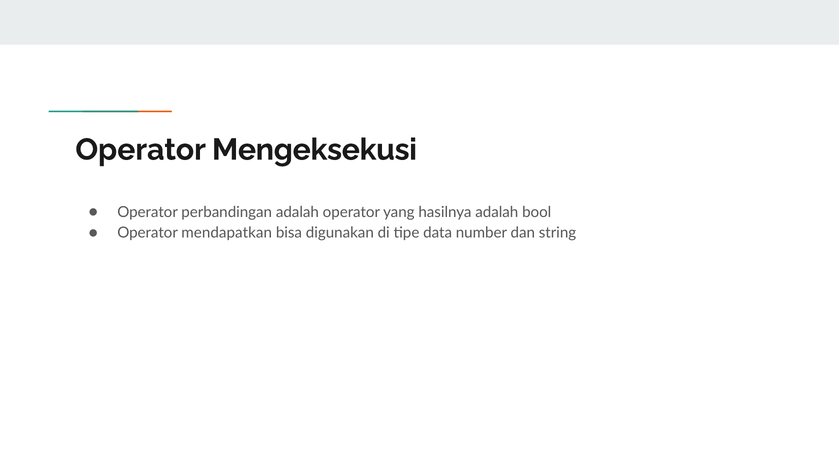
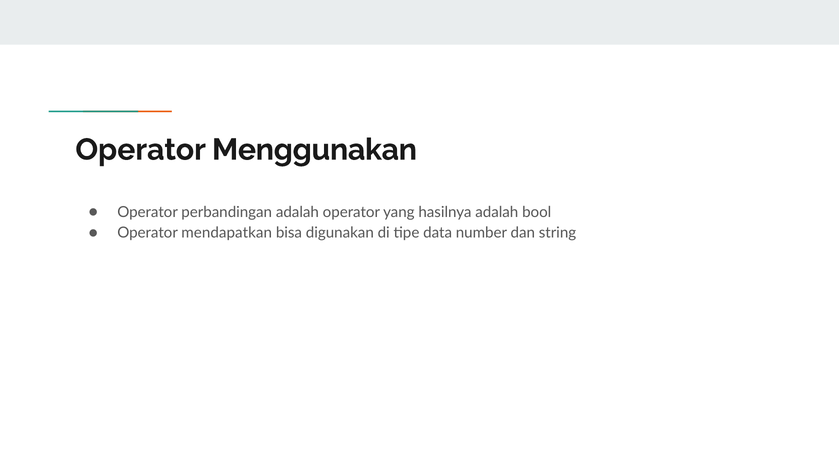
Mengeksekusi: Mengeksekusi -> Menggunakan
